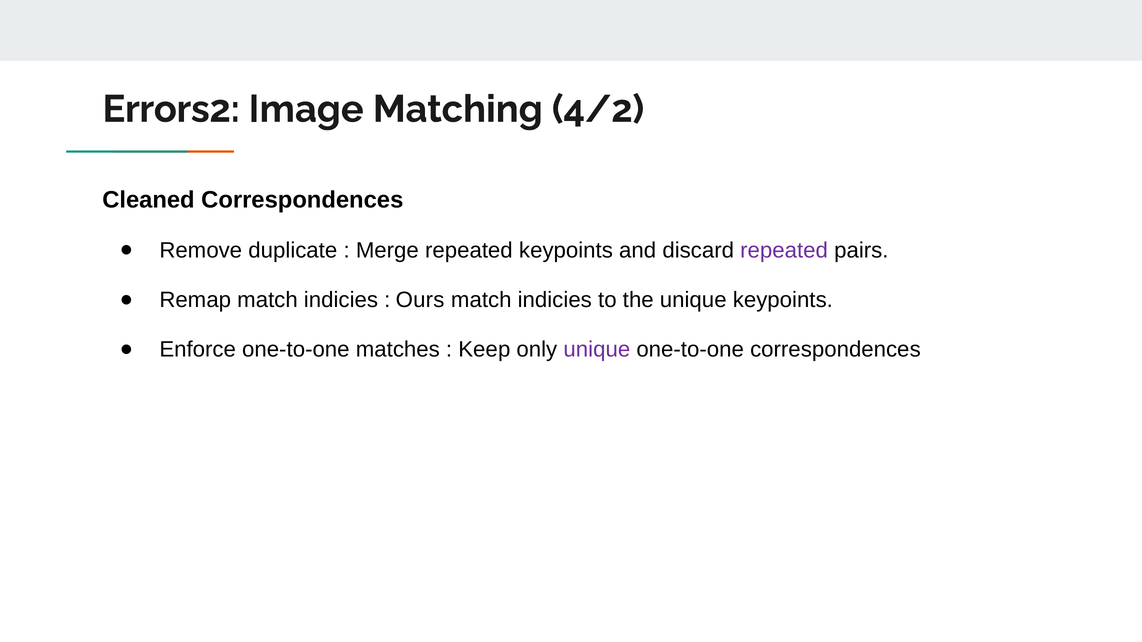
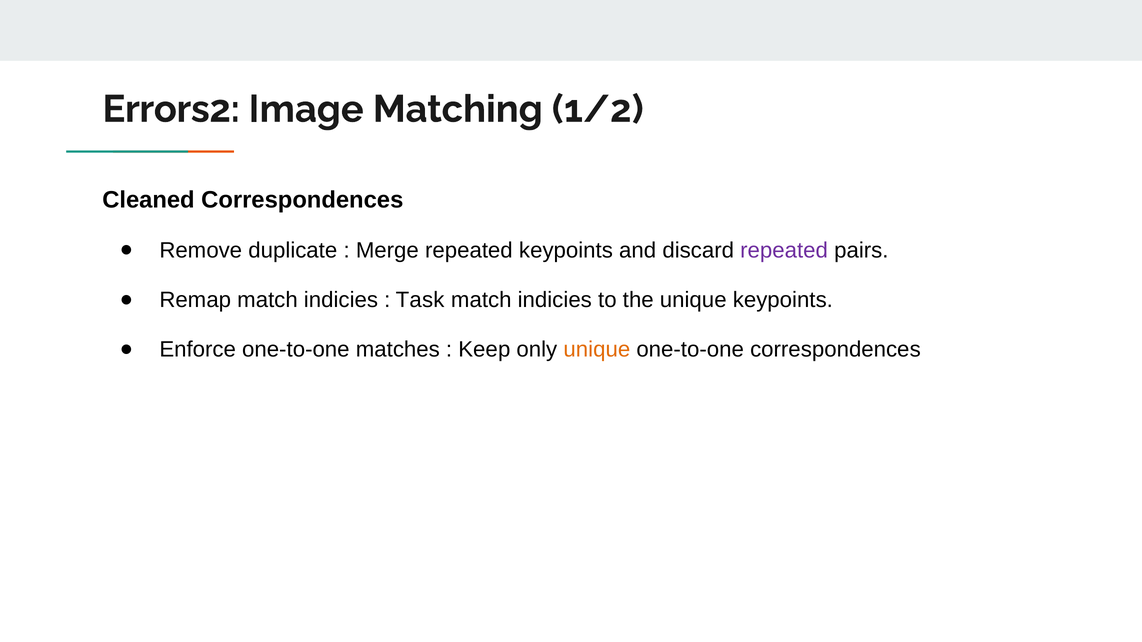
4/2: 4/2 -> 1/2
Ours: Ours -> Task
unique at (597, 350) colour: purple -> orange
